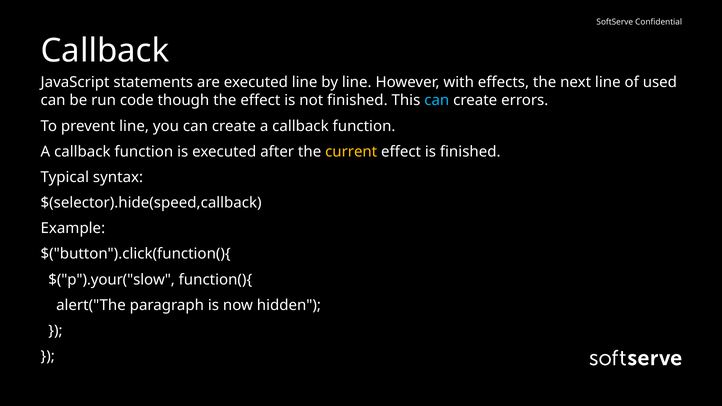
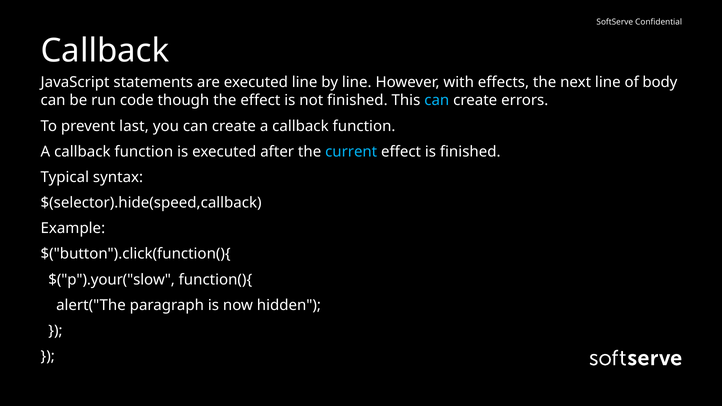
used: used -> body
prevent line: line -> last
current colour: yellow -> light blue
